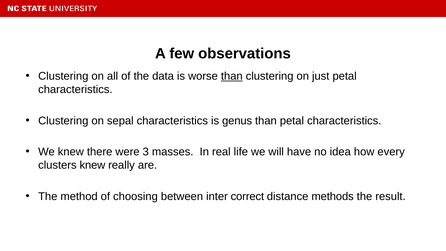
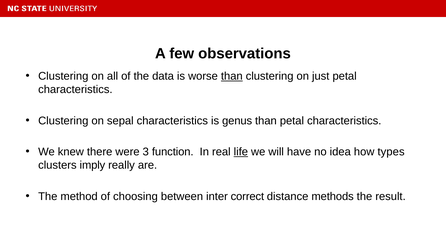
masses: masses -> function
life underline: none -> present
every: every -> types
clusters knew: knew -> imply
